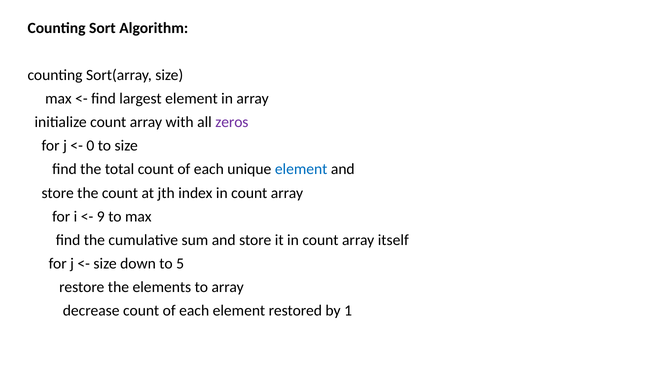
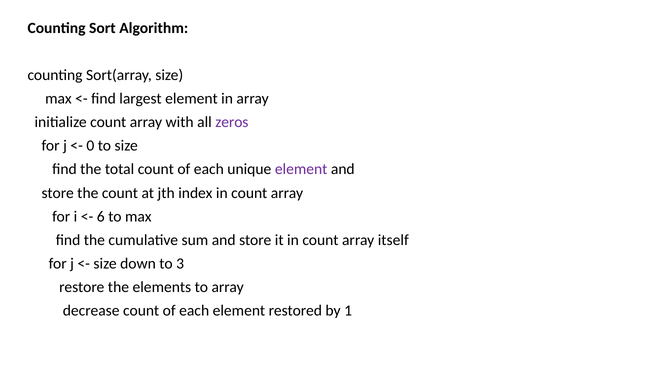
element at (301, 170) colour: blue -> purple
9: 9 -> 6
5: 5 -> 3
